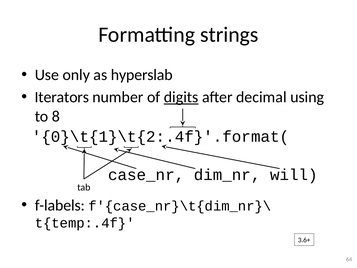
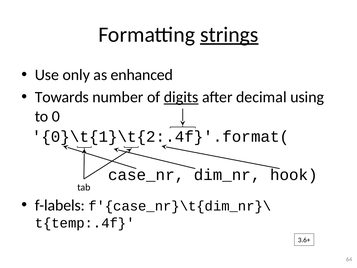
strings underline: none -> present
hyperslab: hyperslab -> enhanced
Iterators: Iterators -> Towards
8: 8 -> 0
will: will -> hook
